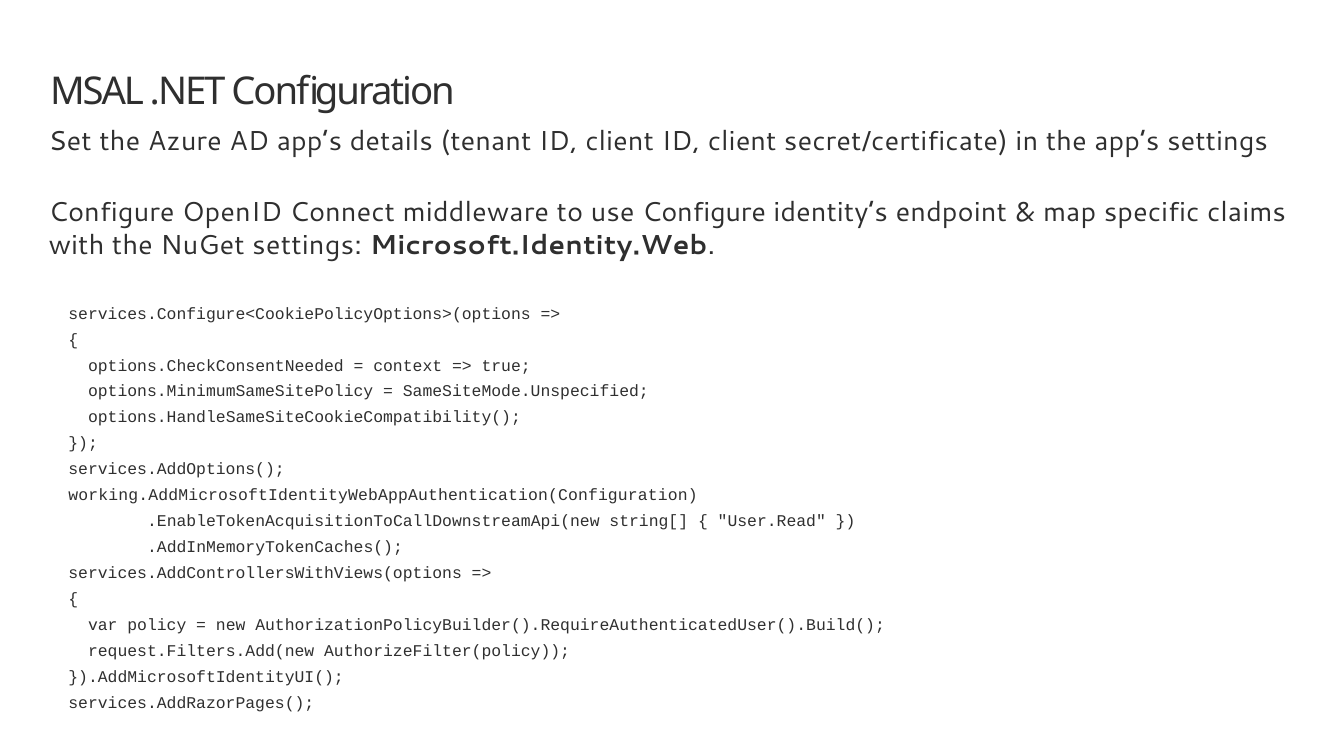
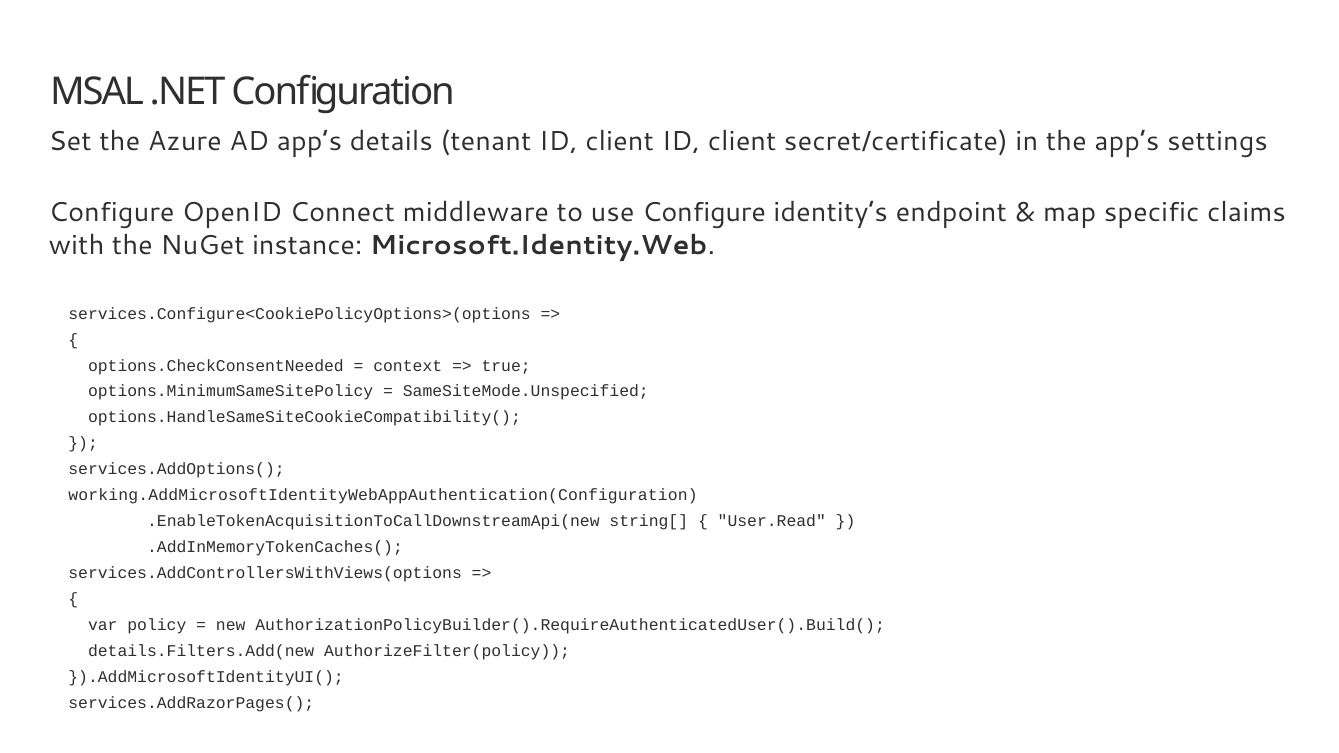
NuGet settings: settings -> instance
request.Filters.Add(new: request.Filters.Add(new -> details.Filters.Add(new
